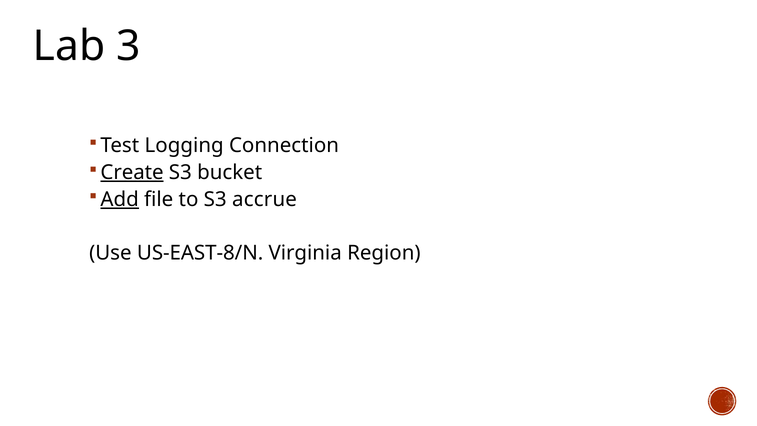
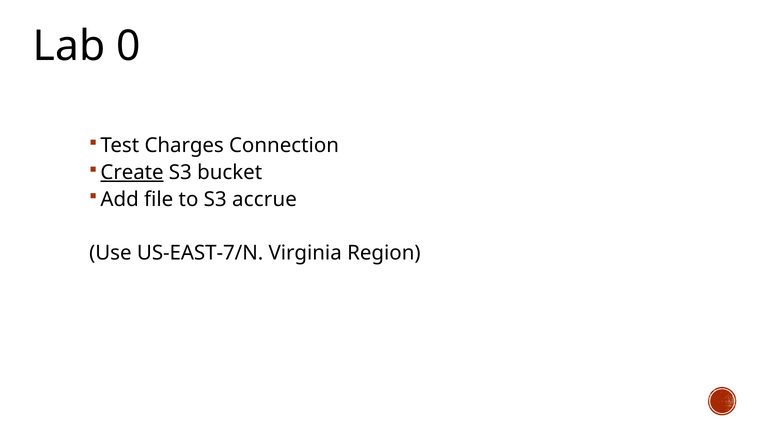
3: 3 -> 0
Logging: Logging -> Charges
Add underline: present -> none
US-EAST-8/N: US-EAST-8/N -> US-EAST-7/N
